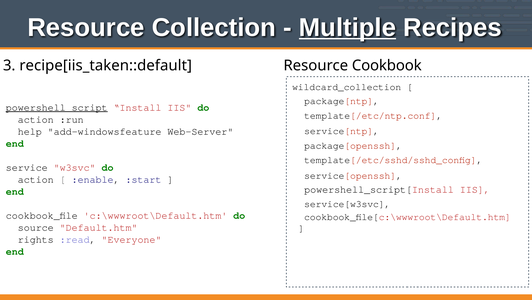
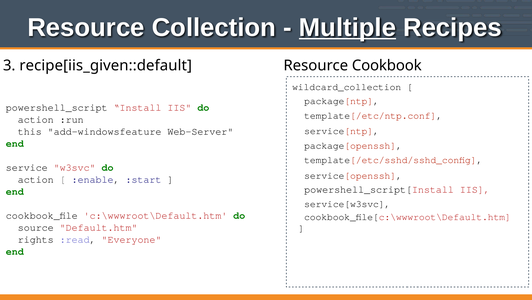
recipe[iis_taken::default: recipe[iis_taken::default -> recipe[iis_given::default
powershell_script underline: present -> none
help: help -> this
